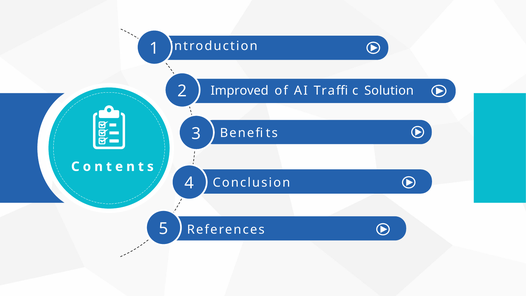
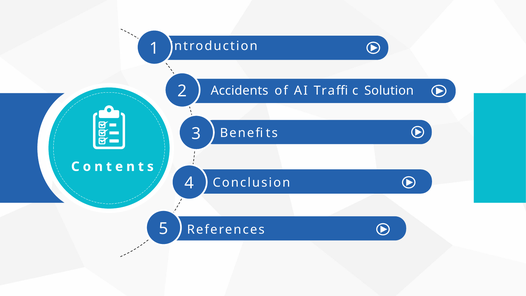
Improved: Improved -> Accidents
